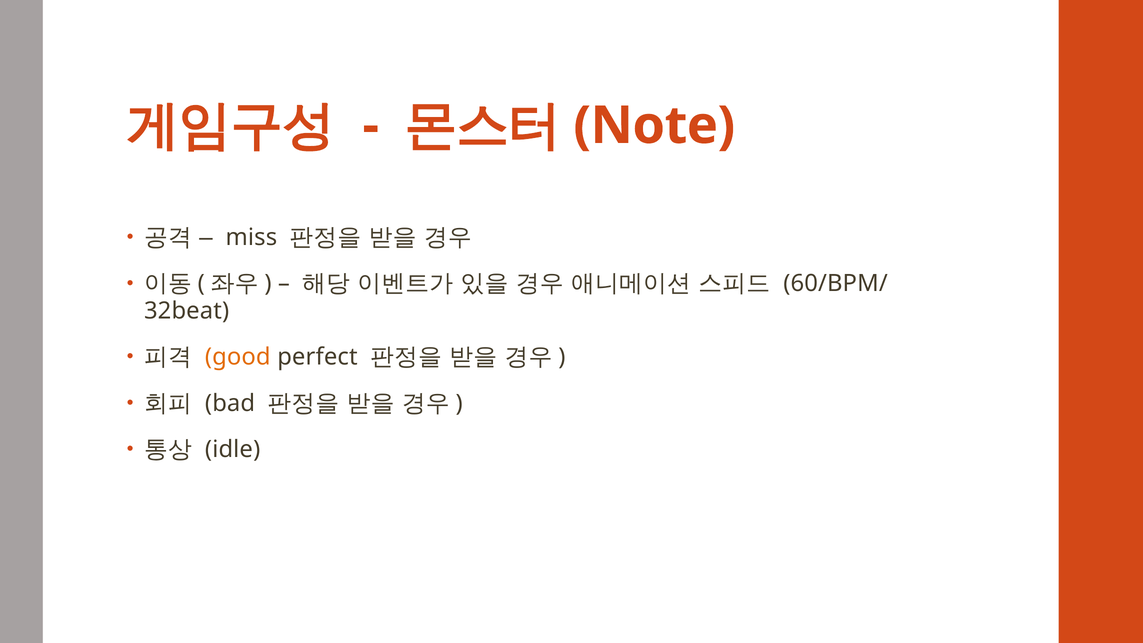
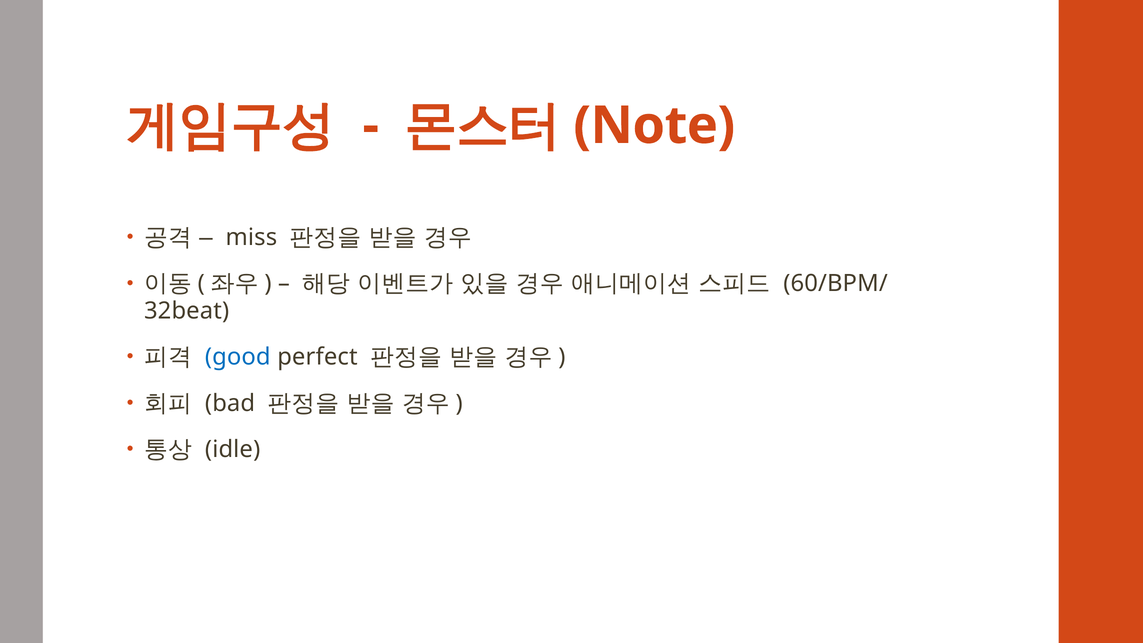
good colour: orange -> blue
